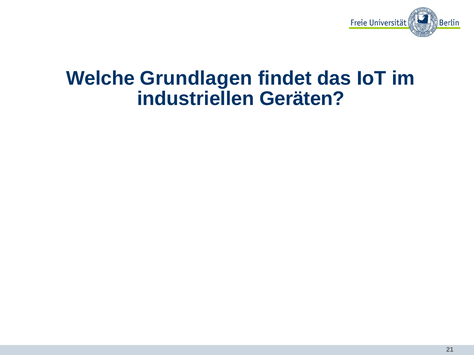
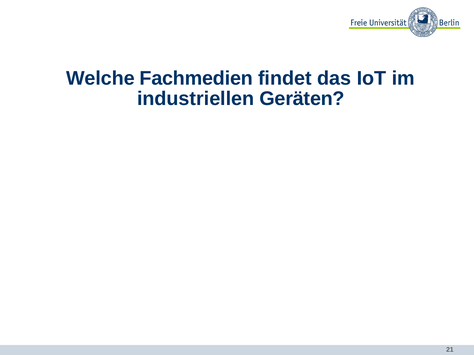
Grundlagen: Grundlagen -> Fachmedien
